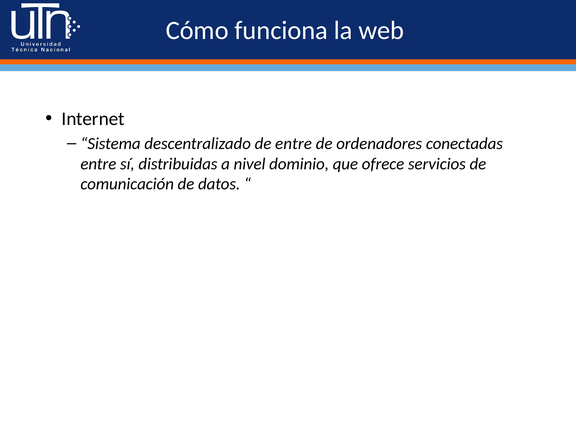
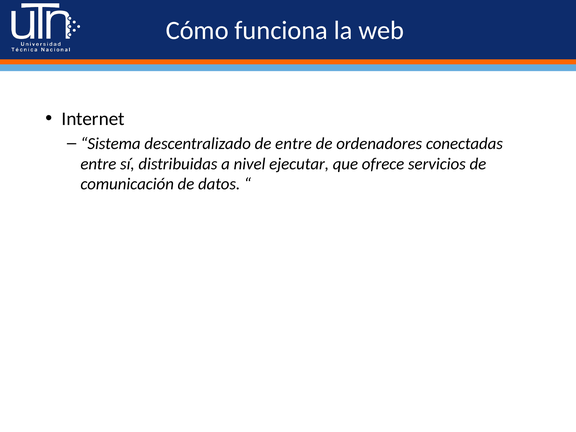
dominio: dominio -> ejecutar
